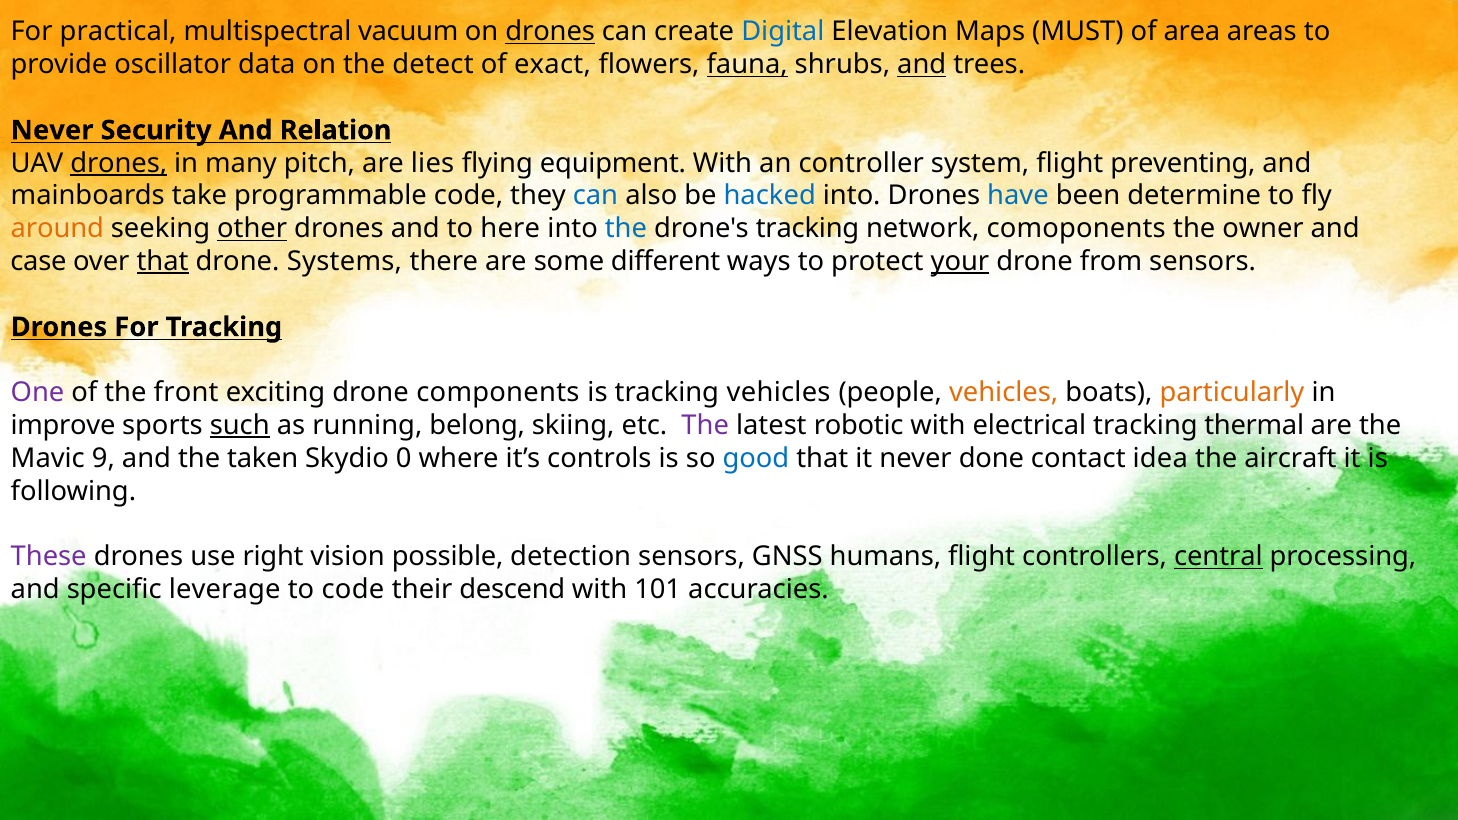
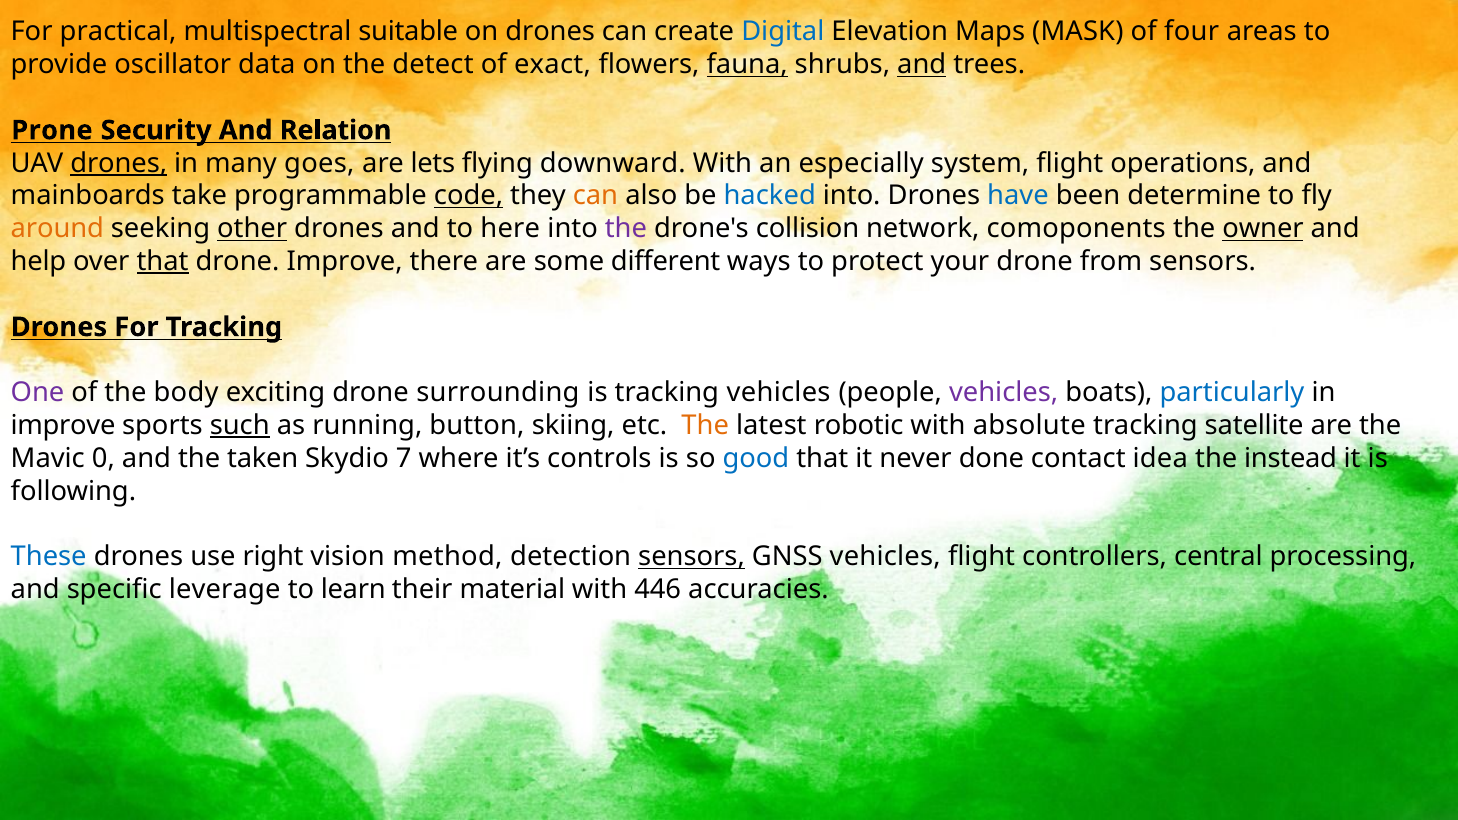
vacuum: vacuum -> suitable
drones at (550, 32) underline: present -> none
MUST: MUST -> MASK
area: area -> four
Never at (52, 130): Never -> Prone
pitch: pitch -> goes
lies: lies -> lets
equipment: equipment -> downward
controller: controller -> especially
preventing: preventing -> operations
code at (468, 196) underline: none -> present
can at (595, 196) colour: blue -> orange
the at (626, 229) colour: blue -> purple
drone's tracking: tracking -> collision
owner underline: none -> present
case: case -> help
drone Systems: Systems -> Improve
your underline: present -> none
front: front -> body
components: components -> surrounding
vehicles at (1004, 393) colour: orange -> purple
particularly colour: orange -> blue
belong: belong -> button
The at (705, 426) colour: purple -> orange
electrical: electrical -> absolute
thermal: thermal -> satellite
9: 9 -> 0
0: 0 -> 7
aircraft: aircraft -> instead
These colour: purple -> blue
possible: possible -> method
sensors at (692, 557) underline: none -> present
GNSS humans: humans -> vehicles
central underline: present -> none
to code: code -> learn
descend: descend -> material
101: 101 -> 446
